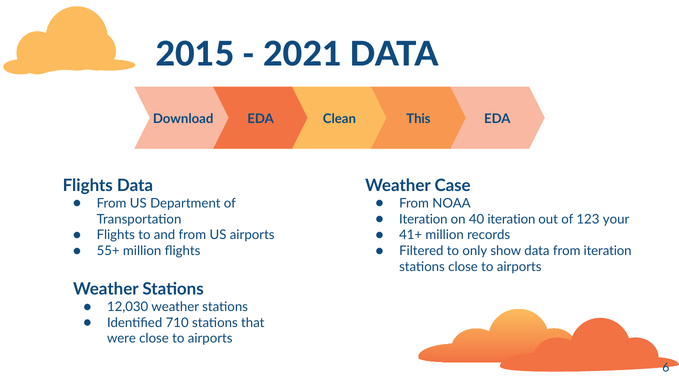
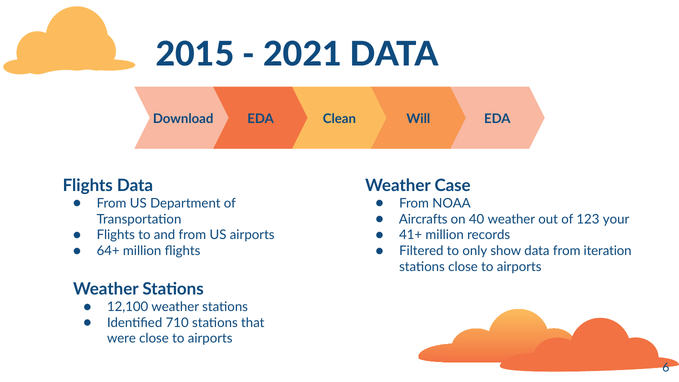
This: This -> Will
Iteration at (423, 219): Iteration -> Aircrafts
40 iteration: iteration -> weather
55+: 55+ -> 64+
12,030: 12,030 -> 12,100
